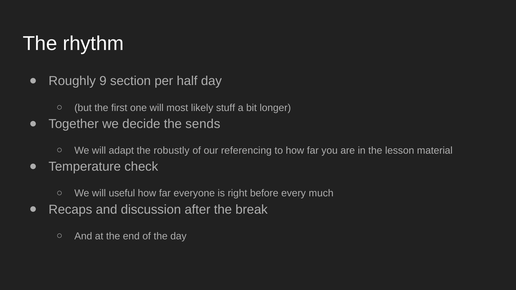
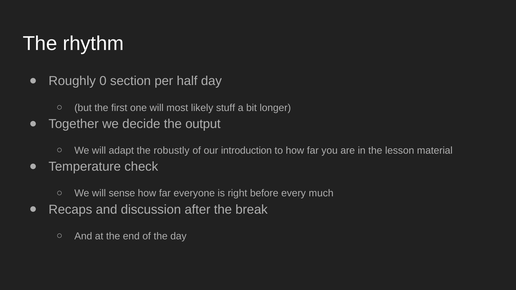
9: 9 -> 0
sends: sends -> output
referencing: referencing -> introduction
useful: useful -> sense
